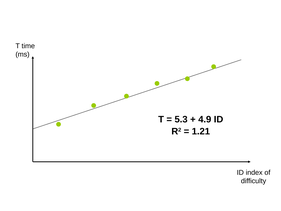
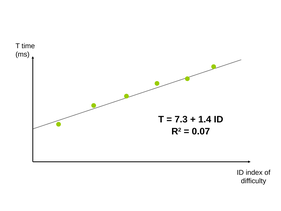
5.3: 5.3 -> 7.3
4.9: 4.9 -> 1.4
1.21: 1.21 -> 0.07
